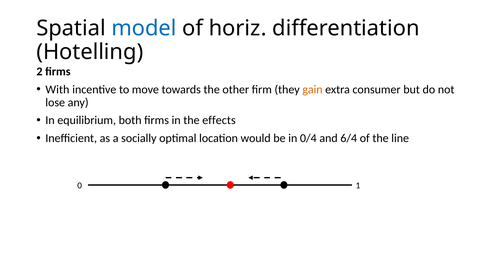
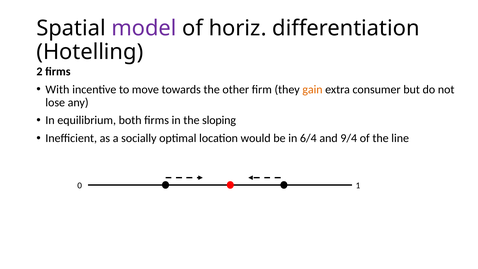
model colour: blue -> purple
effects: effects -> sloping
0/4: 0/4 -> 6/4
6/4: 6/4 -> 9/4
